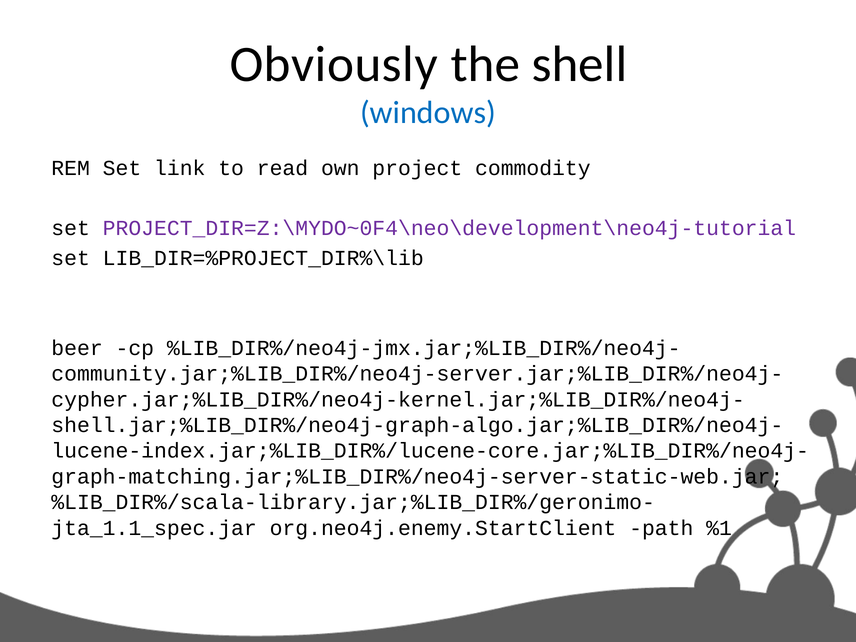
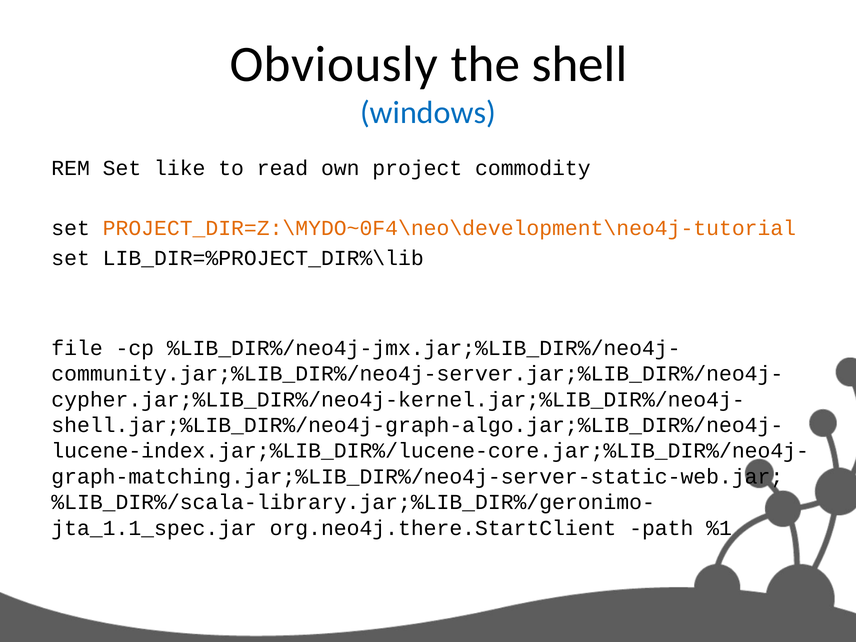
link: link -> like
PROJECT_DIR=Z:\MYDO~0F4\neo\development\neo4j-tutorial colour: purple -> orange
beer: beer -> file
org.neo4j.enemy.StartClient: org.neo4j.enemy.StartClient -> org.neo4j.there.StartClient
